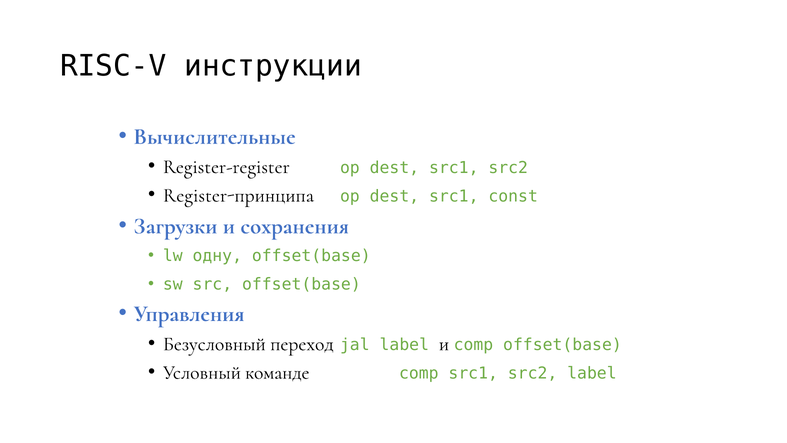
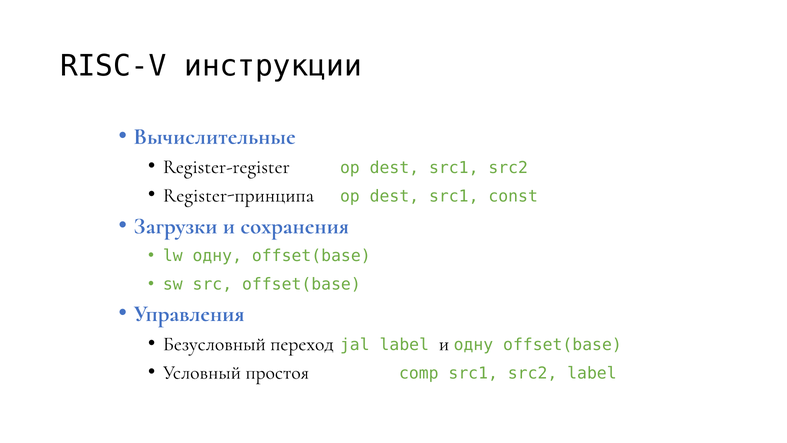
и comp: comp -> одну
команде: команде -> простоя
